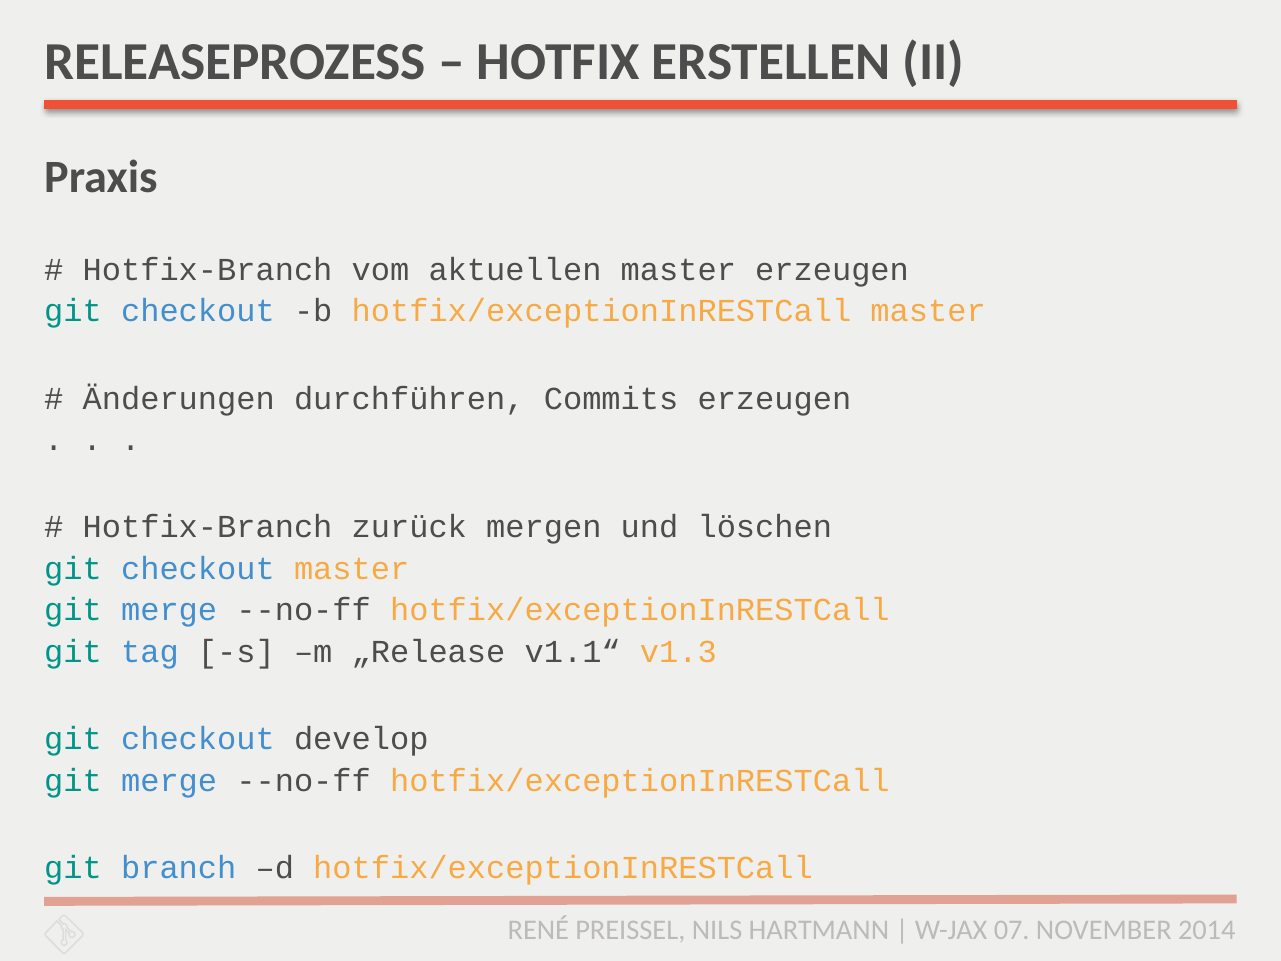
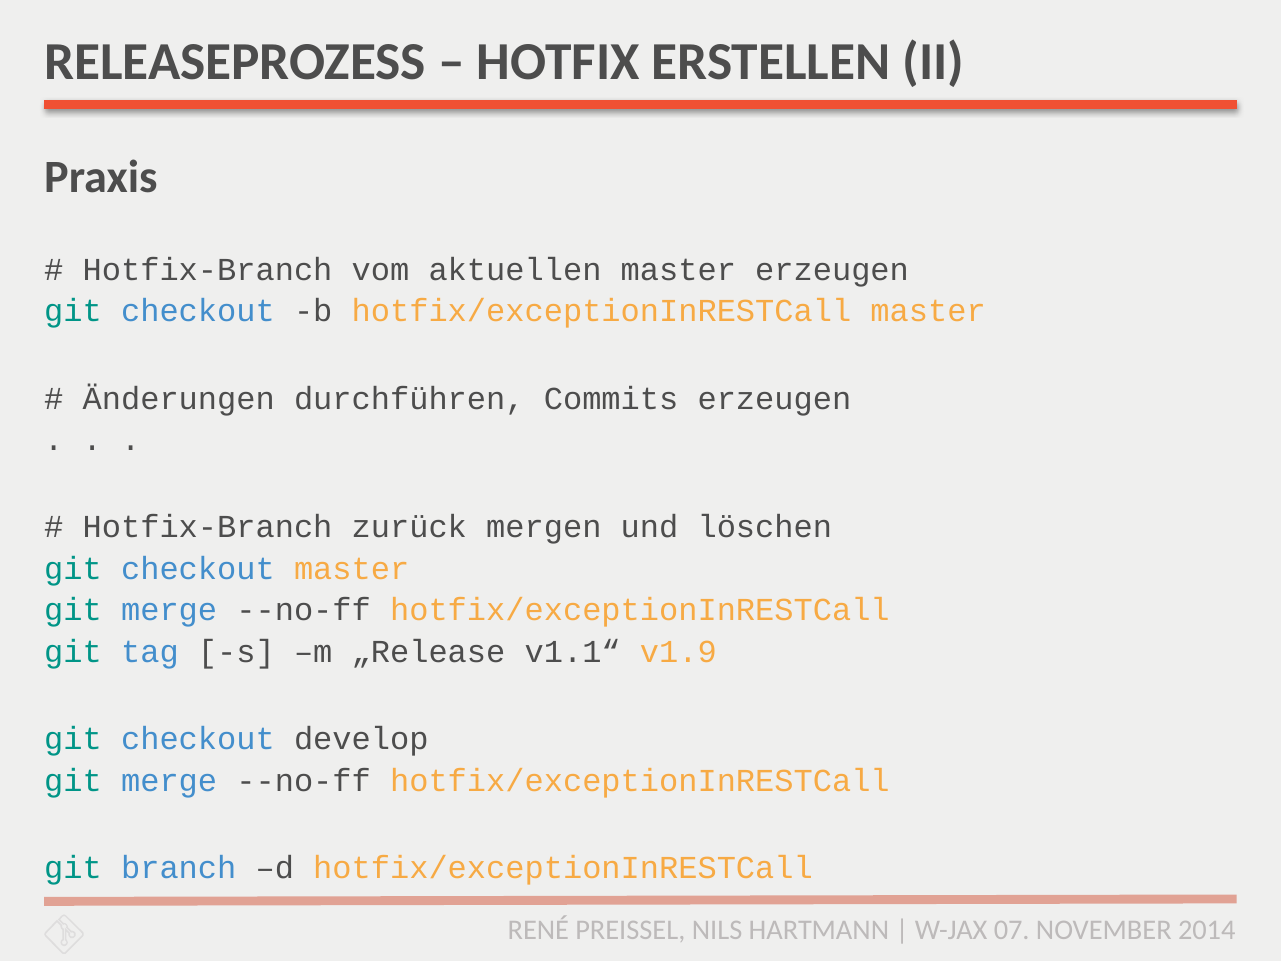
v1.3: v1.3 -> v1.9
